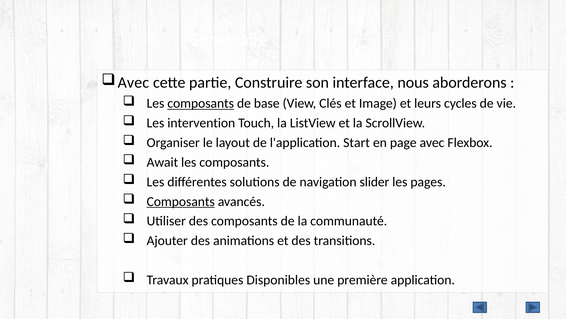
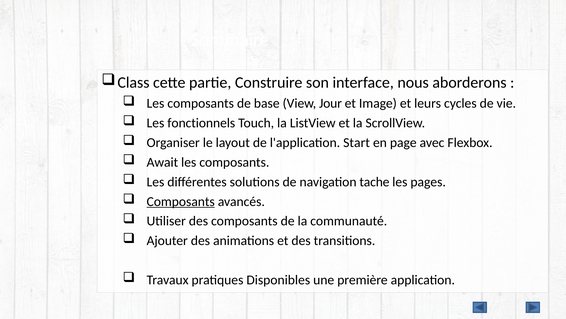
Avec at (133, 82): Avec -> Class
composants at (201, 103) underline: present -> none
Clés: Clés -> Jour
intervention: intervention -> fonctionnels
slider: slider -> tache
